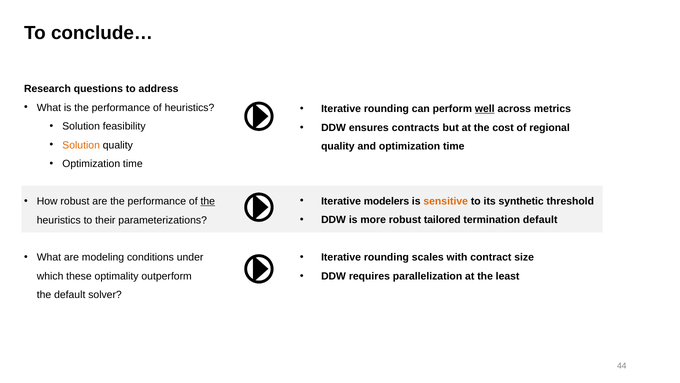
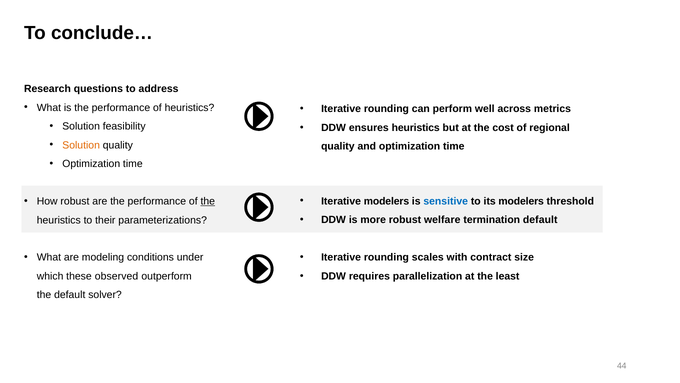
well underline: present -> none
ensures contracts: contracts -> heuristics
sensitive colour: orange -> blue
its synthetic: synthetic -> modelers
tailored: tailored -> welfare
optimality: optimality -> observed
